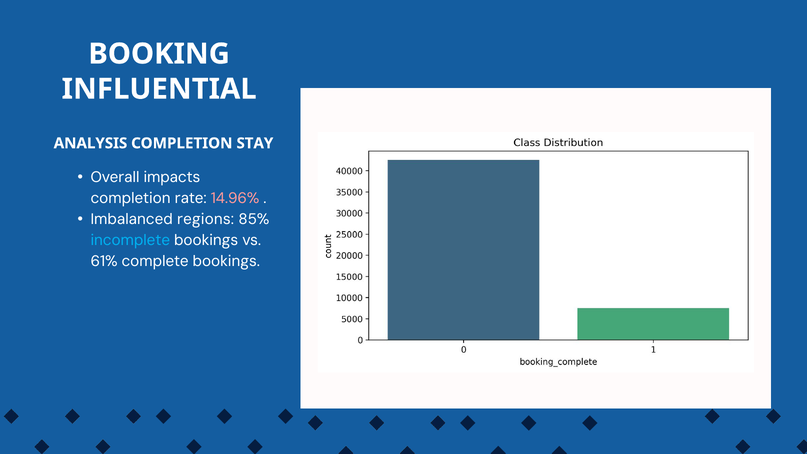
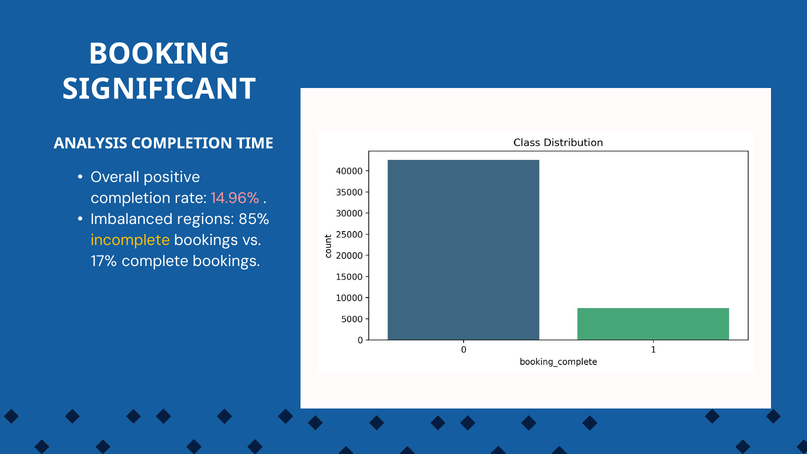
INFLUENTIAL: INFLUENTIAL -> SIGNIFICANT
STAY: STAY -> TIME
impacts: impacts -> positive
incomplete colour: light blue -> yellow
61%: 61% -> 17%
